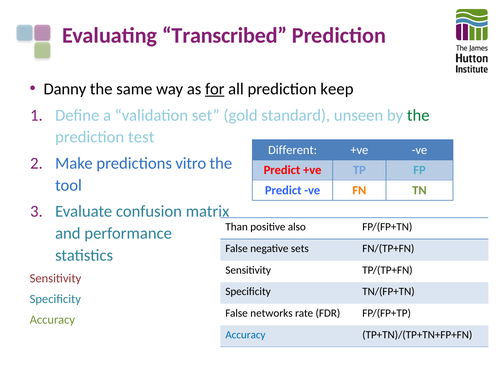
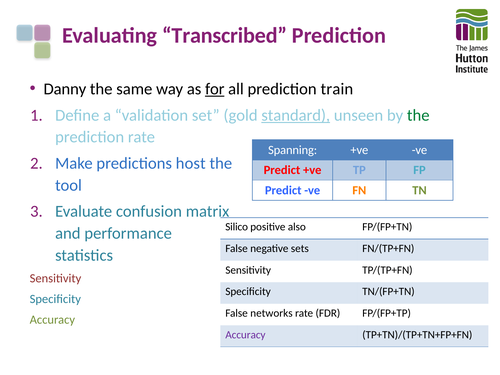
keep: keep -> train
standard underline: none -> present
prediction test: test -> rate
Different: Different -> Spanning
vitro: vitro -> host
Than: Than -> Silico
Accuracy at (245, 335) colour: blue -> purple
